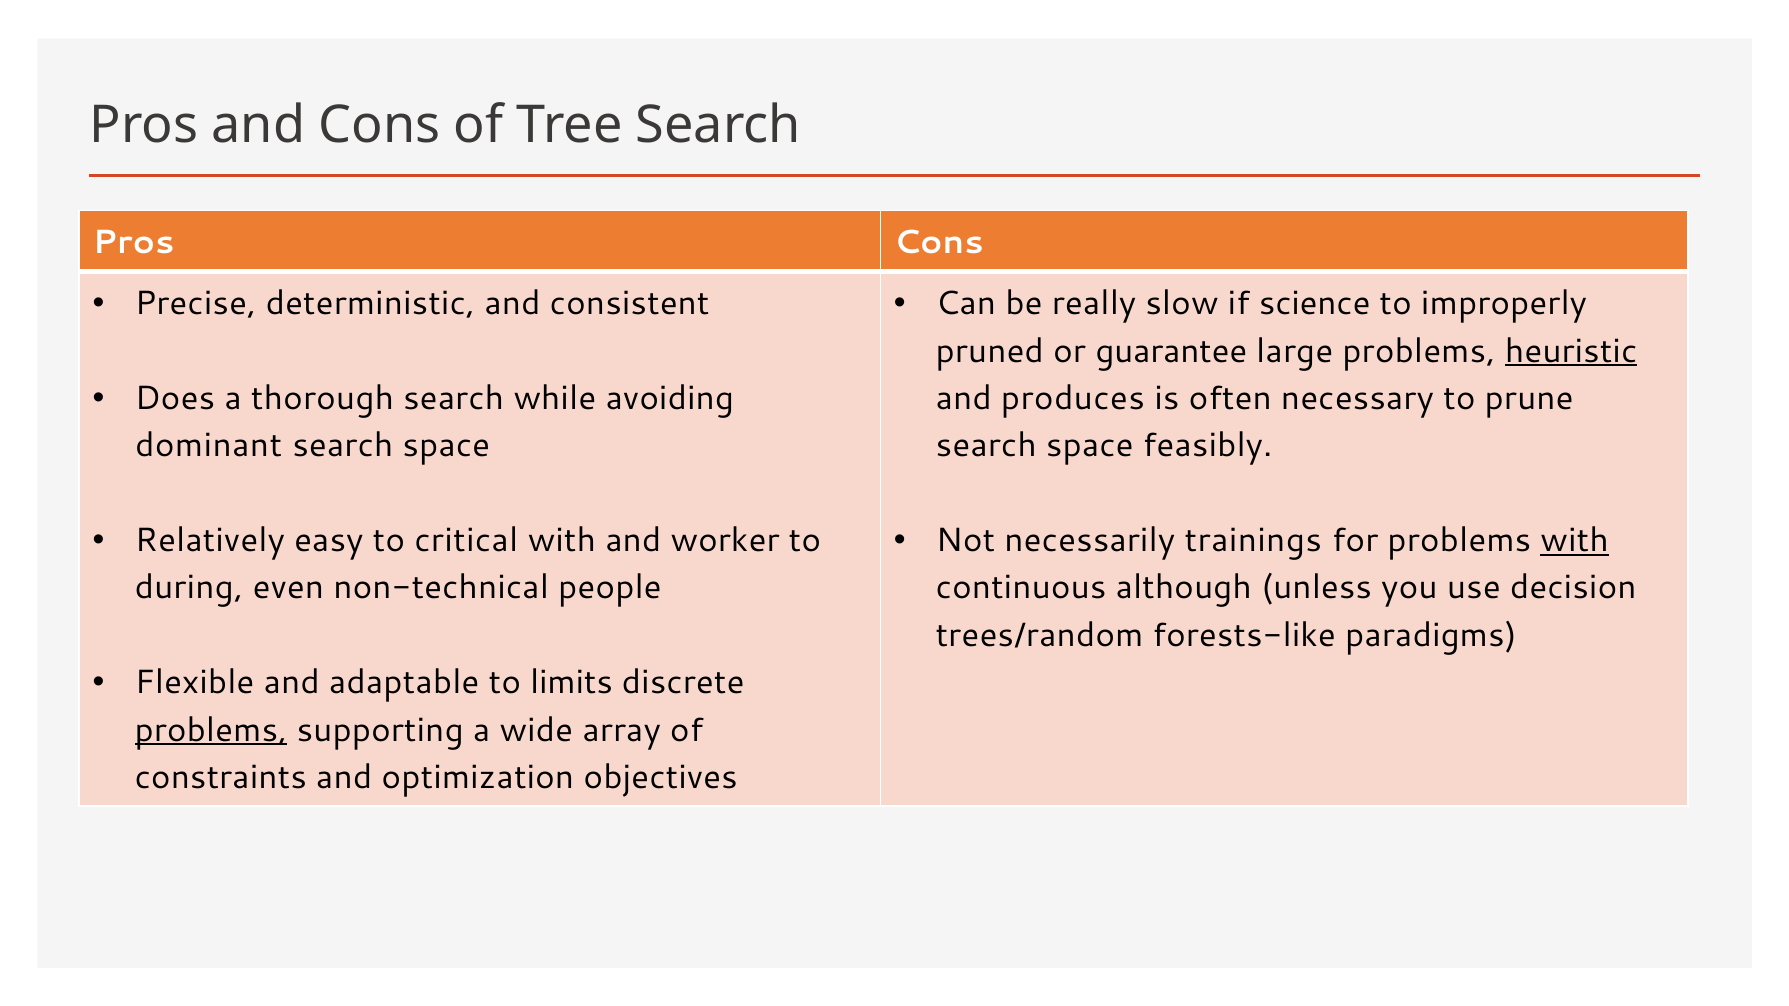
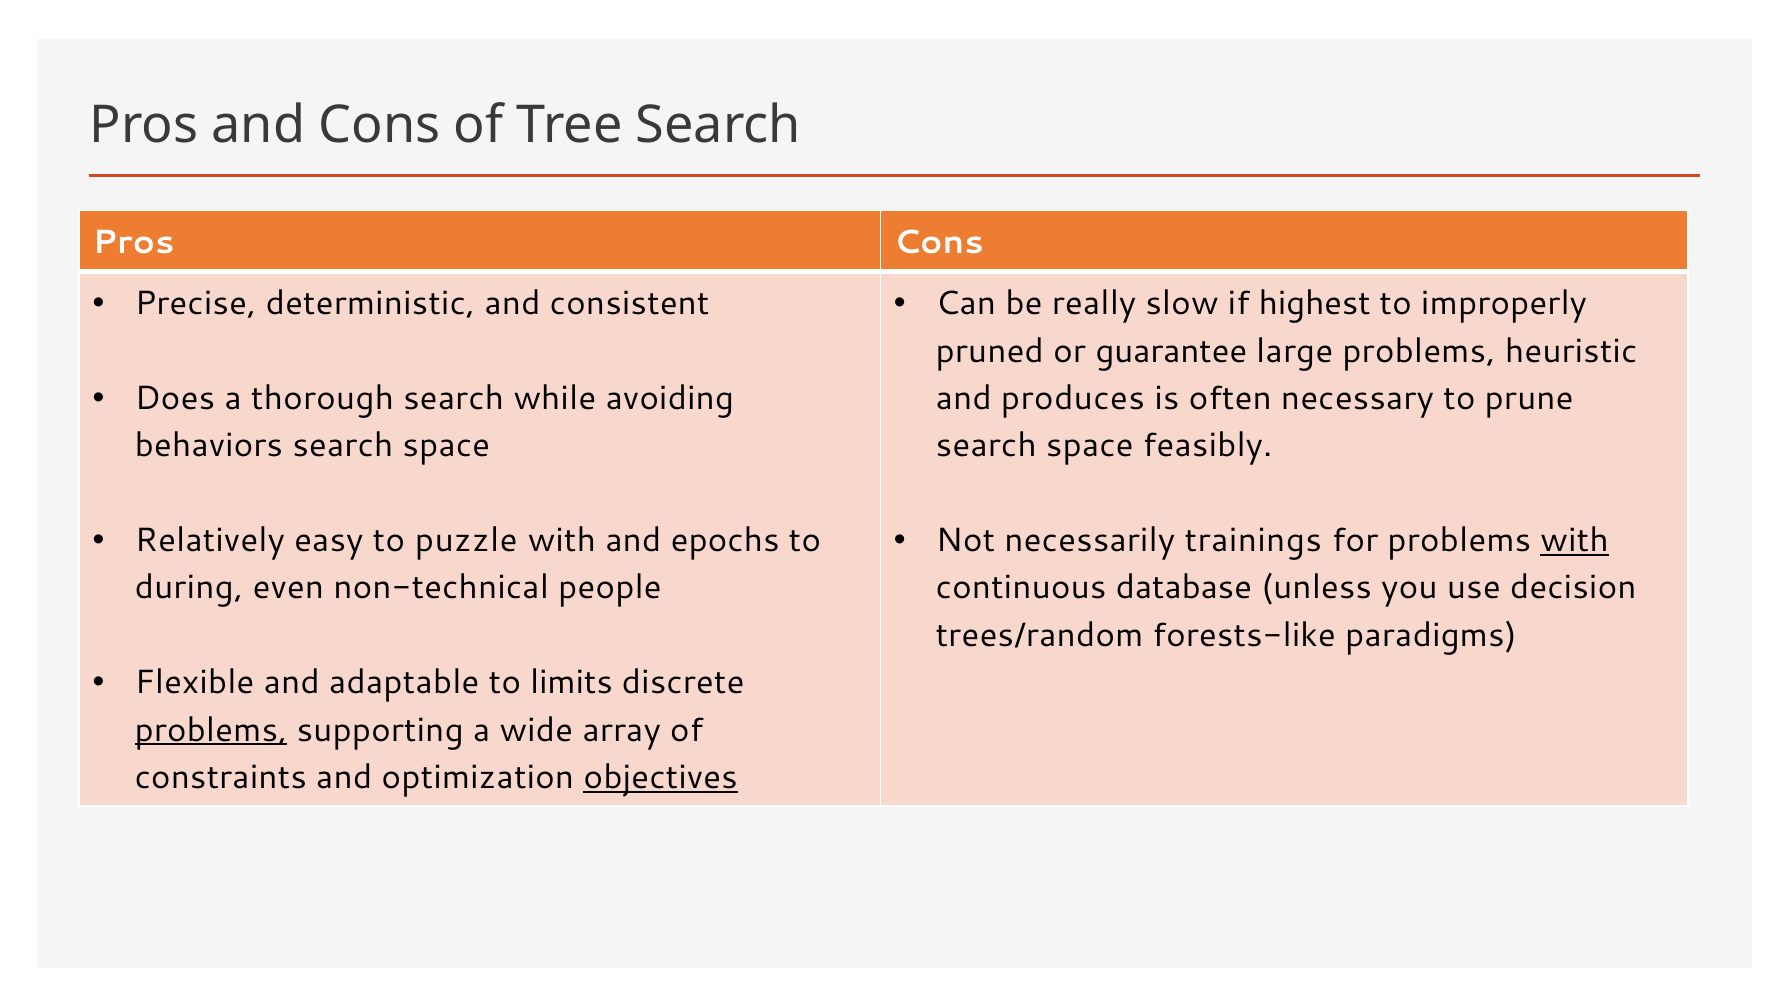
science: science -> highest
heuristic underline: present -> none
dominant: dominant -> behaviors
critical: critical -> puzzle
worker: worker -> epochs
although: although -> database
objectives underline: none -> present
